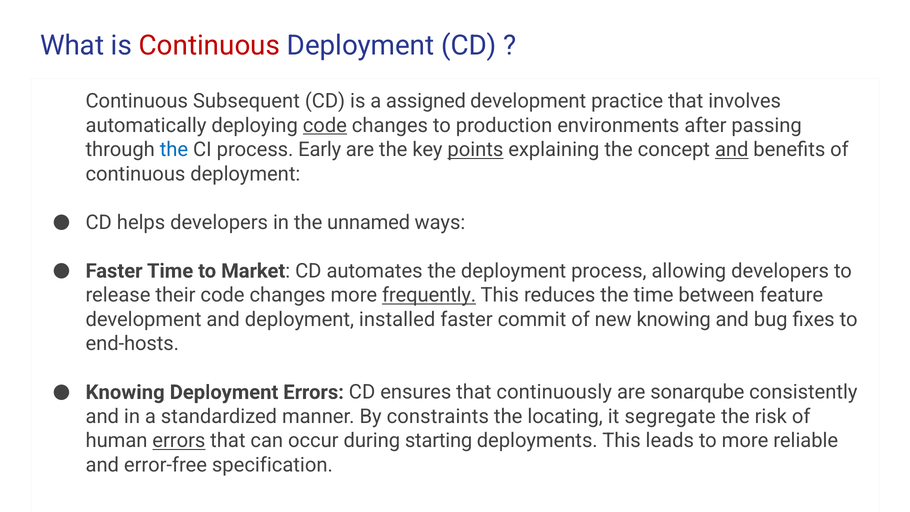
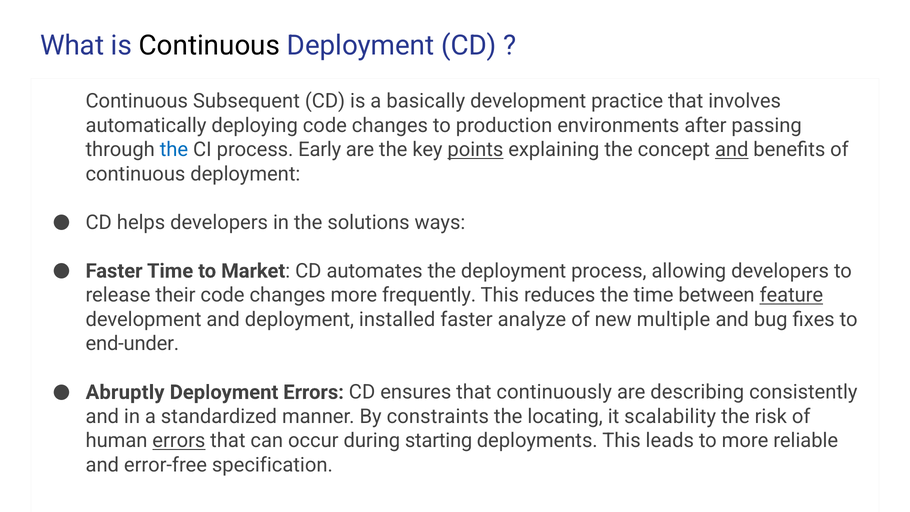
Continuous at (209, 46) colour: red -> black
assigned: assigned -> basically
code at (325, 125) underline: present -> none
unnamed: unnamed -> solutions
frequently underline: present -> none
feature underline: none -> present
commit: commit -> analyze
new knowing: knowing -> multiple
end-hosts: end-hosts -> end-under
Knowing at (125, 392): Knowing -> Abruptly
sonarqube: sonarqube -> describing
segregate: segregate -> scalability
